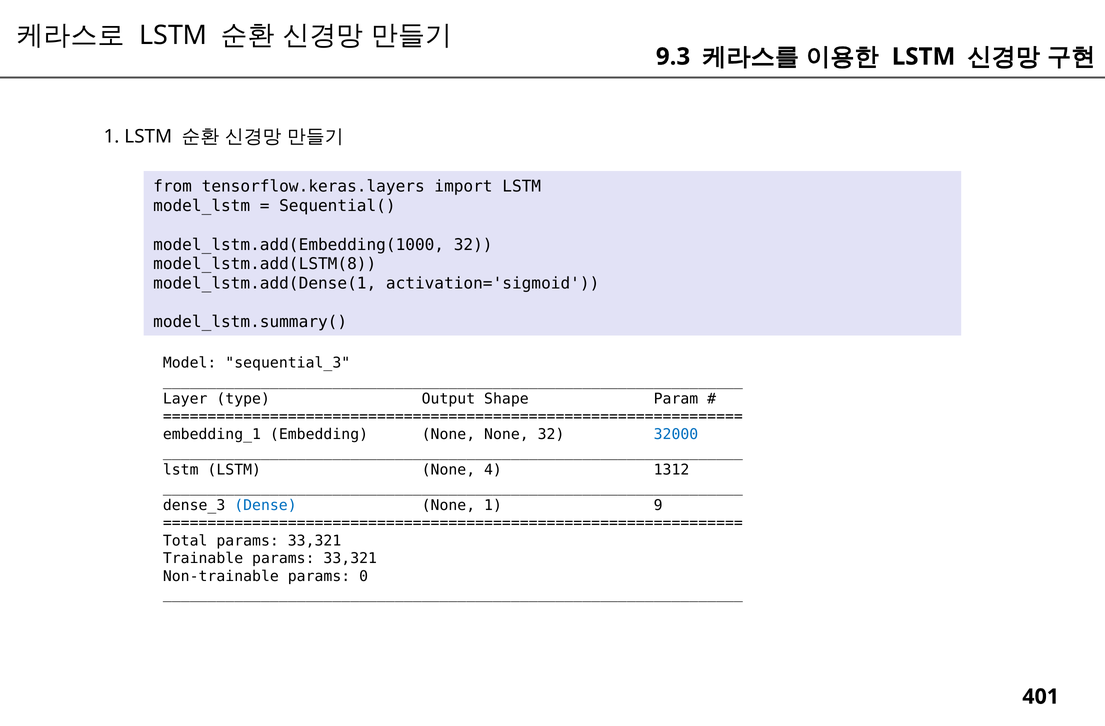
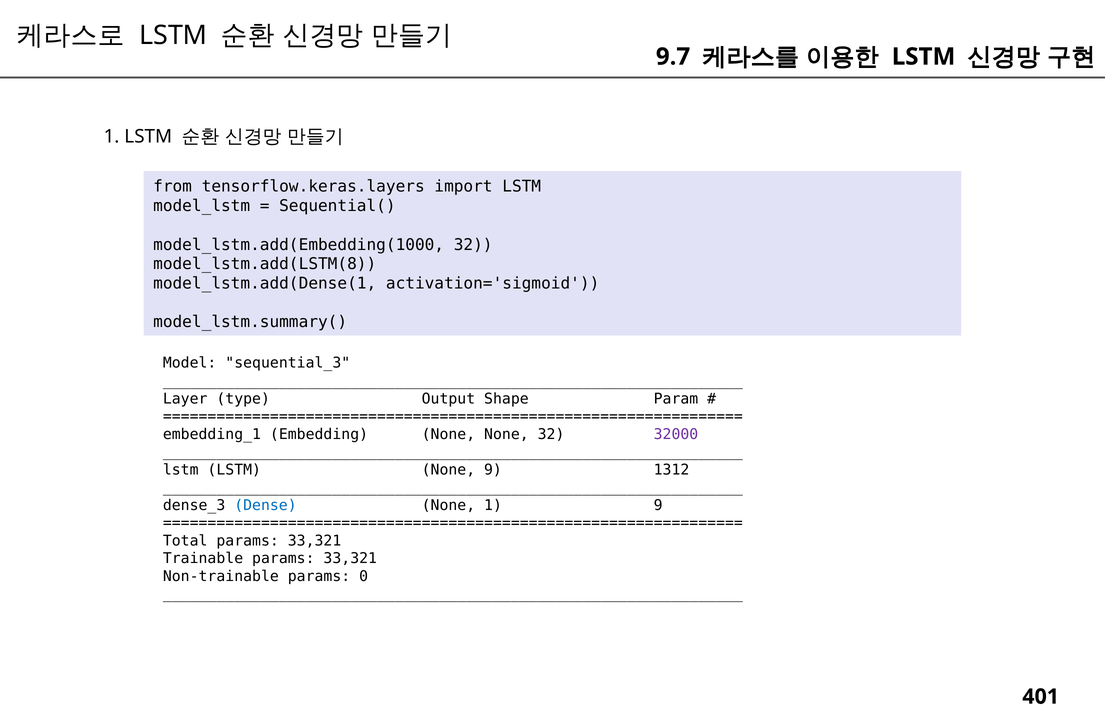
9.3: 9.3 -> 9.7
32000 colour: blue -> purple
None 4: 4 -> 9
